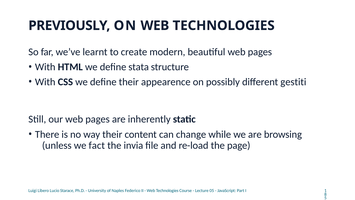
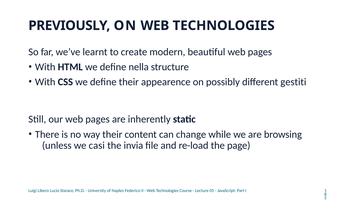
stata: stata -> nella
fact: fact -> casi
